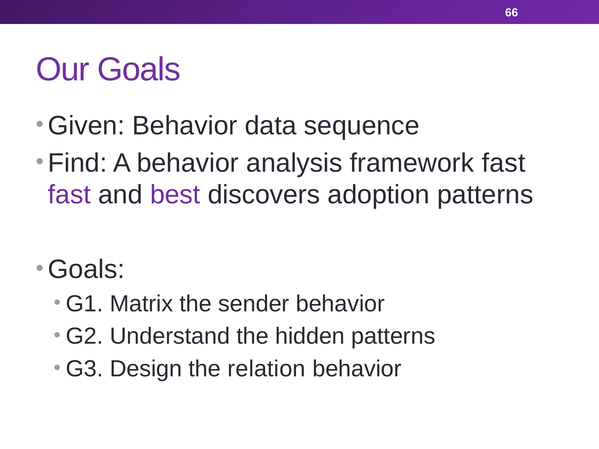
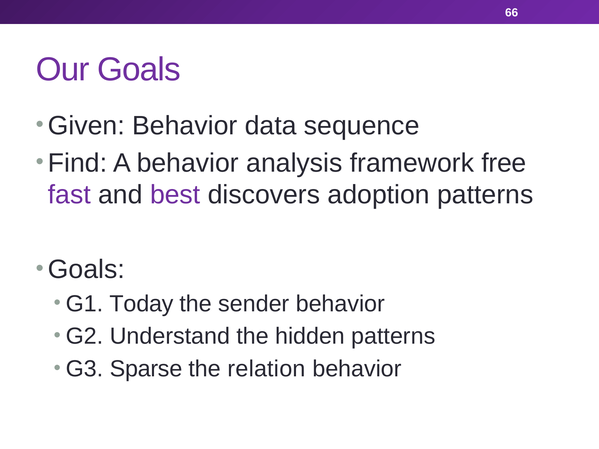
framework fast: fast -> free
Matrix: Matrix -> Today
Design: Design -> Sparse
